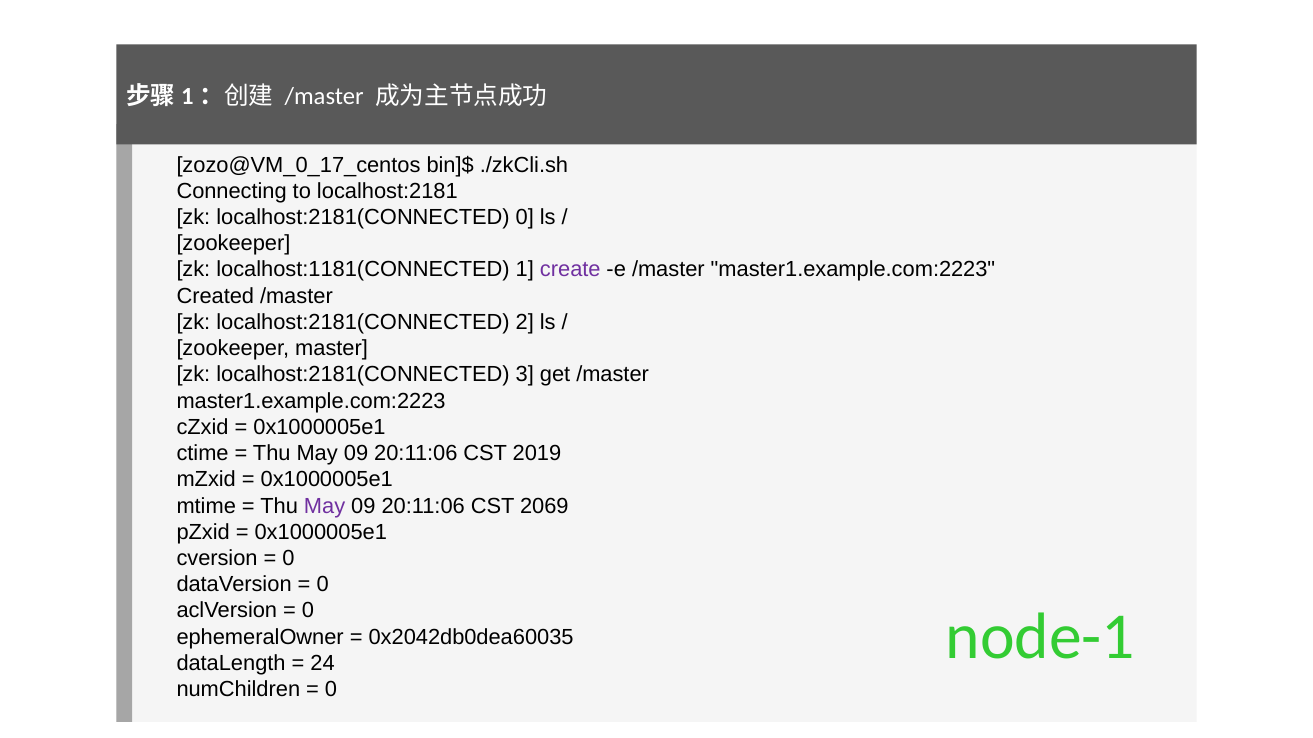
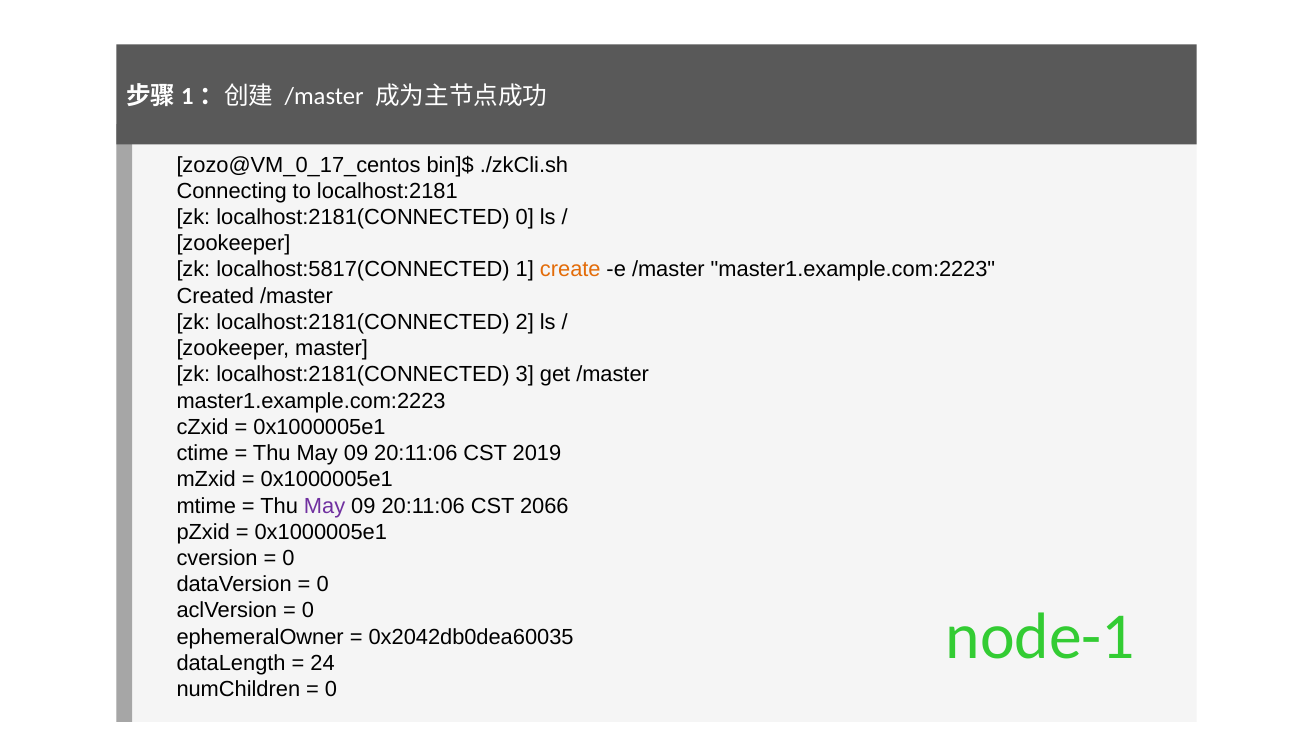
localhost:1181(CONNECTED: localhost:1181(CONNECTED -> localhost:5817(CONNECTED
create colour: purple -> orange
2069: 2069 -> 2066
